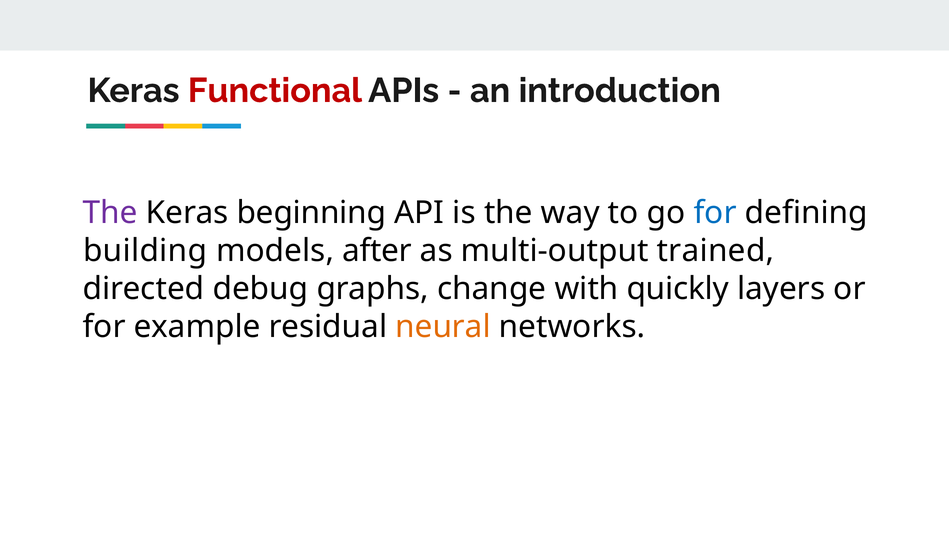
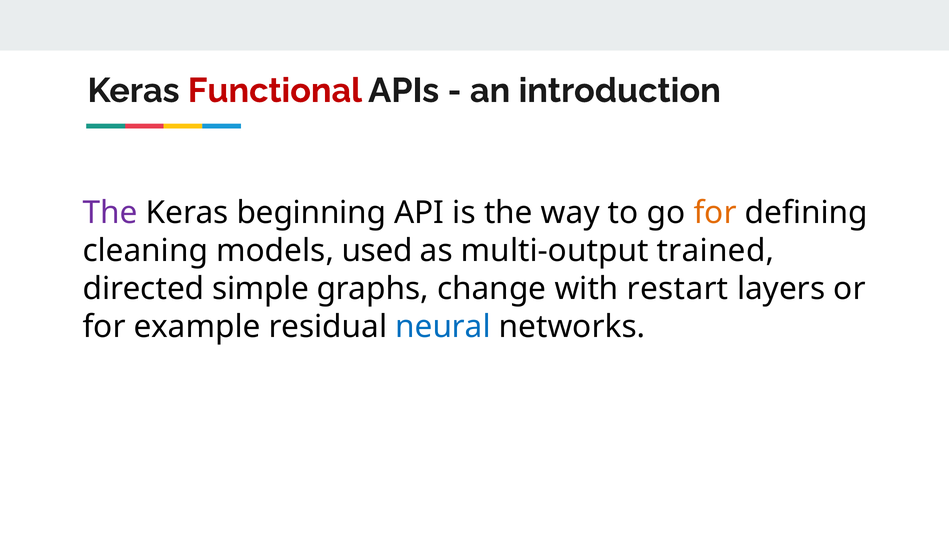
for at (715, 213) colour: blue -> orange
building: building -> cleaning
after: after -> used
debug: debug -> simple
quickly: quickly -> restart
neural colour: orange -> blue
